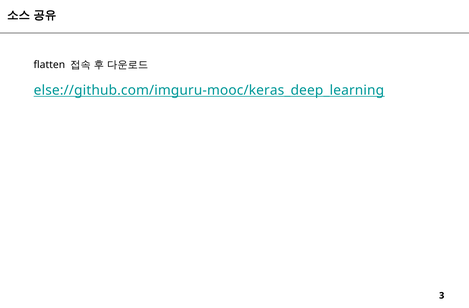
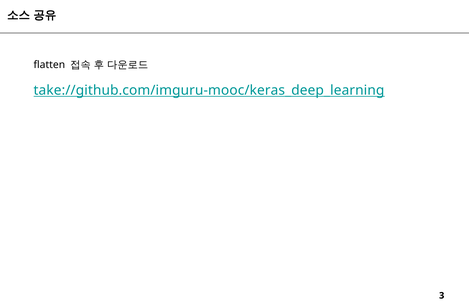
else://github.com/imguru-mooc/keras_deep_learning: else://github.com/imguru-mooc/keras_deep_learning -> take://github.com/imguru-mooc/keras_deep_learning
